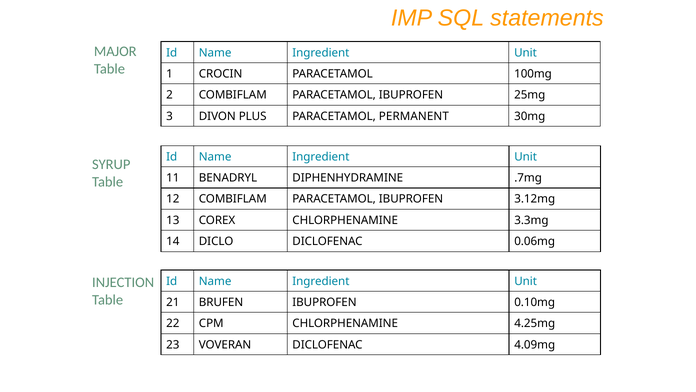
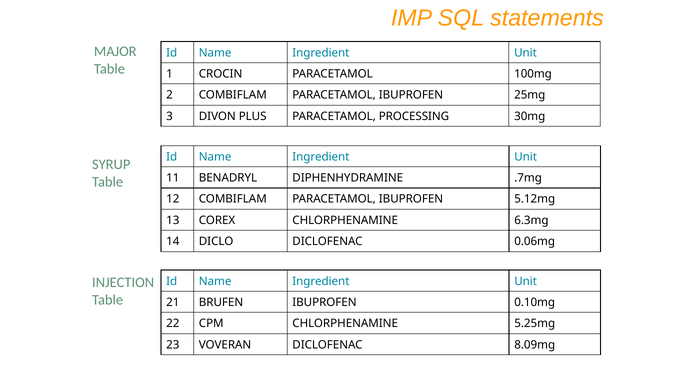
PERMANENT: PERMANENT -> PROCESSING
3.12mg: 3.12mg -> 5.12mg
3.3mg: 3.3mg -> 6.3mg
4.25mg: 4.25mg -> 5.25mg
4.09mg: 4.09mg -> 8.09mg
